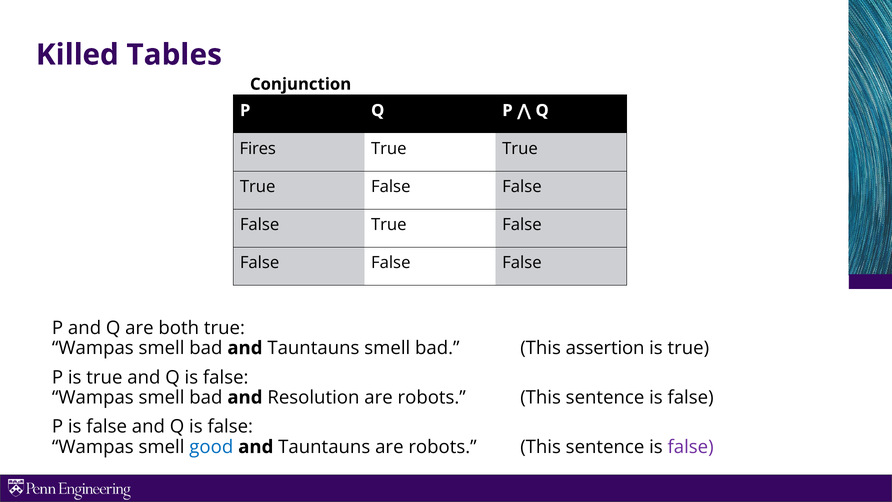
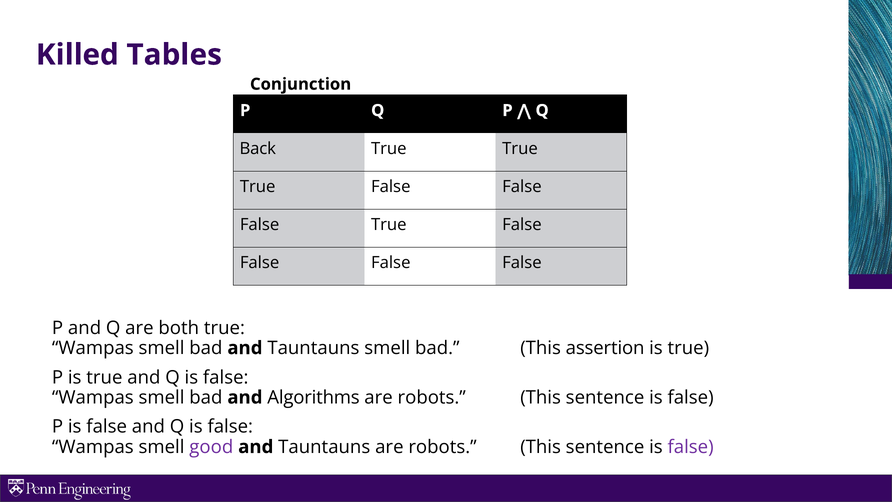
Fires: Fires -> Back
Resolution: Resolution -> Algorithms
good colour: blue -> purple
